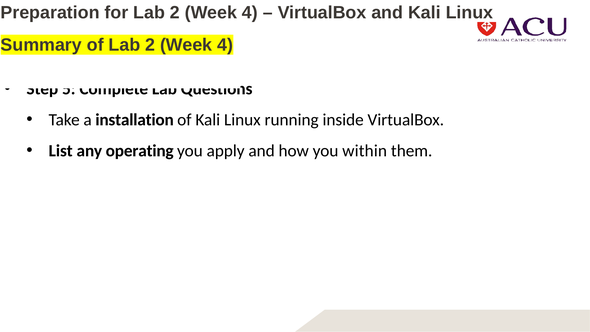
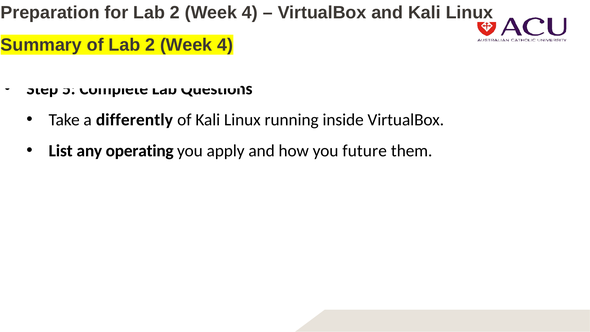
installation: installation -> differently
within: within -> future
